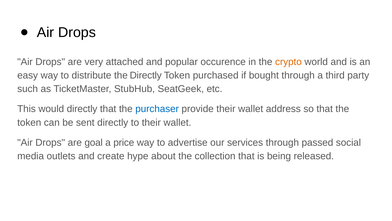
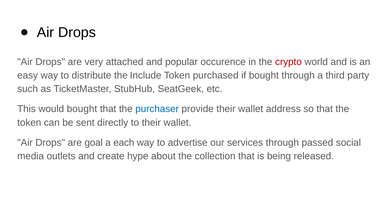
crypto colour: orange -> red
the Directly: Directly -> Include
would directly: directly -> bought
price: price -> each
